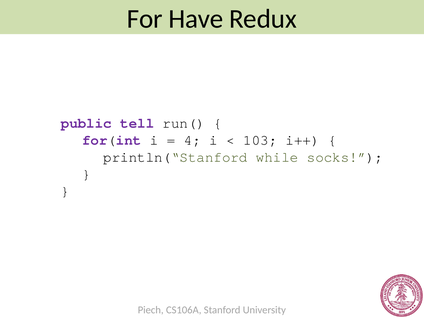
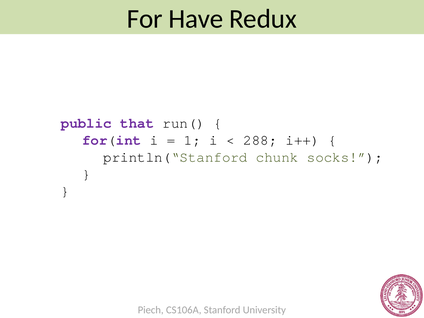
tell: tell -> that
4: 4 -> 1
103: 103 -> 288
while: while -> chunk
